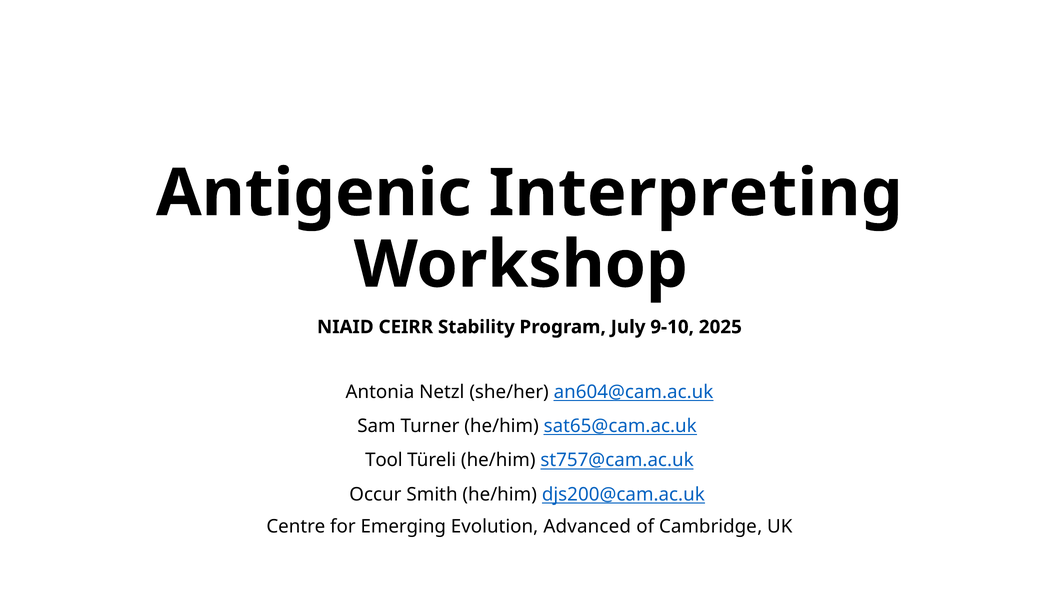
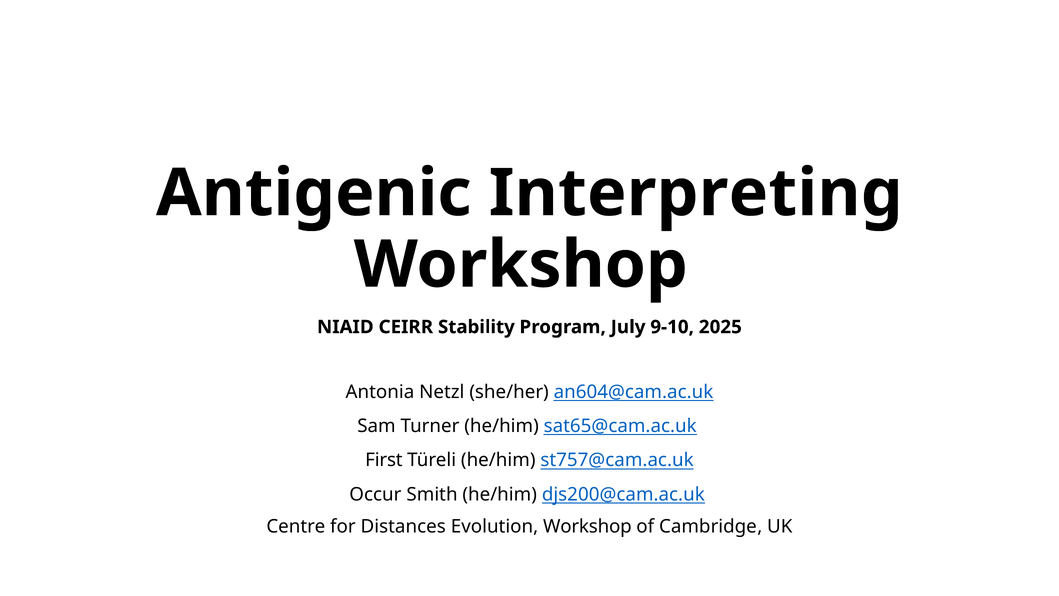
Tool: Tool -> First
Emerging: Emerging -> Distances
Evolution Advanced: Advanced -> Workshop
